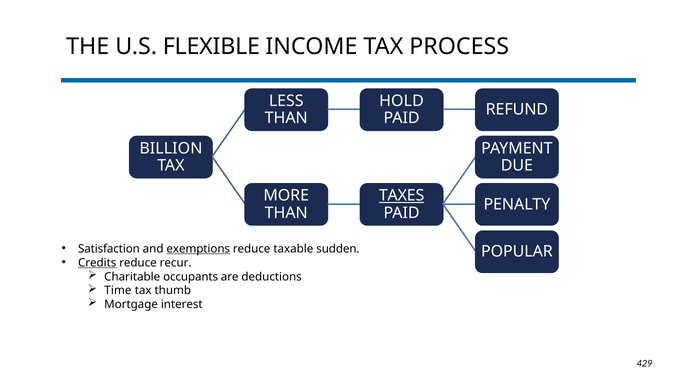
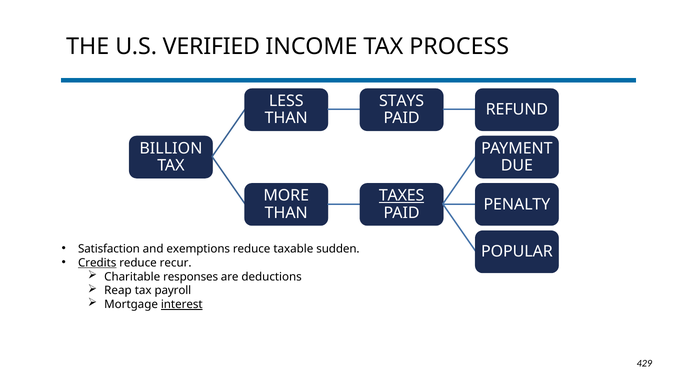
FLEXIBLE: FLEXIBLE -> VERIFIED
HOLD: HOLD -> STAYS
exemptions underline: present -> none
occupants: occupants -> responses
Time: Time -> Reap
thumb: thumb -> payroll
interest underline: none -> present
